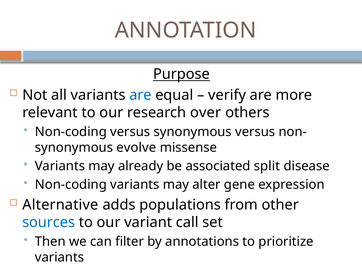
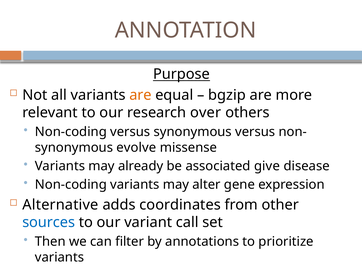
are at (140, 95) colour: blue -> orange
verify: verify -> bgzip
split: split -> give
populations: populations -> coordinates
